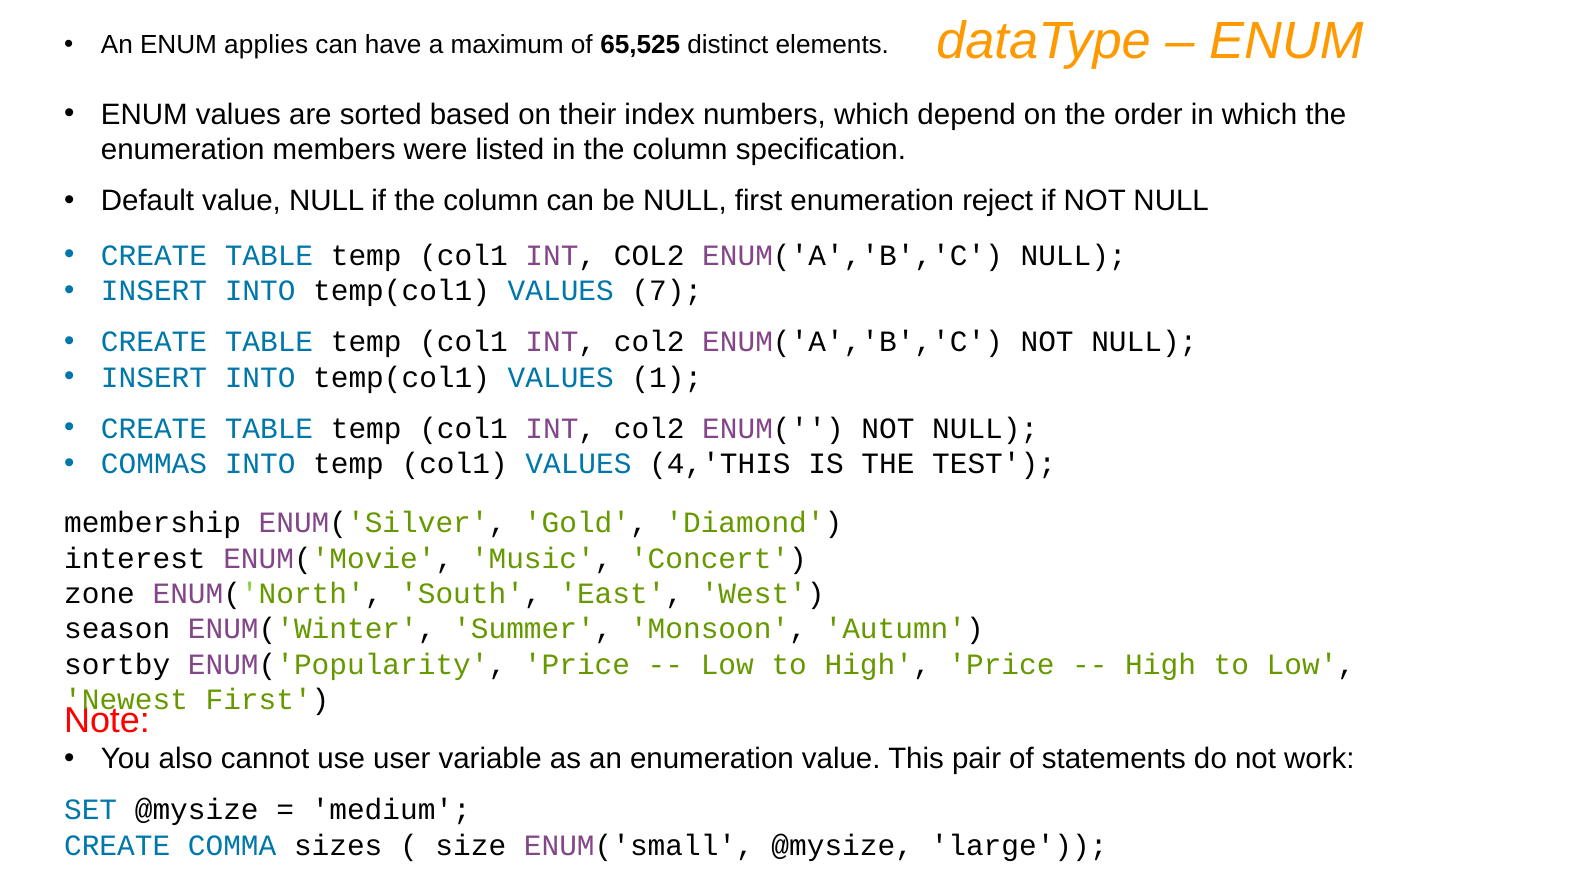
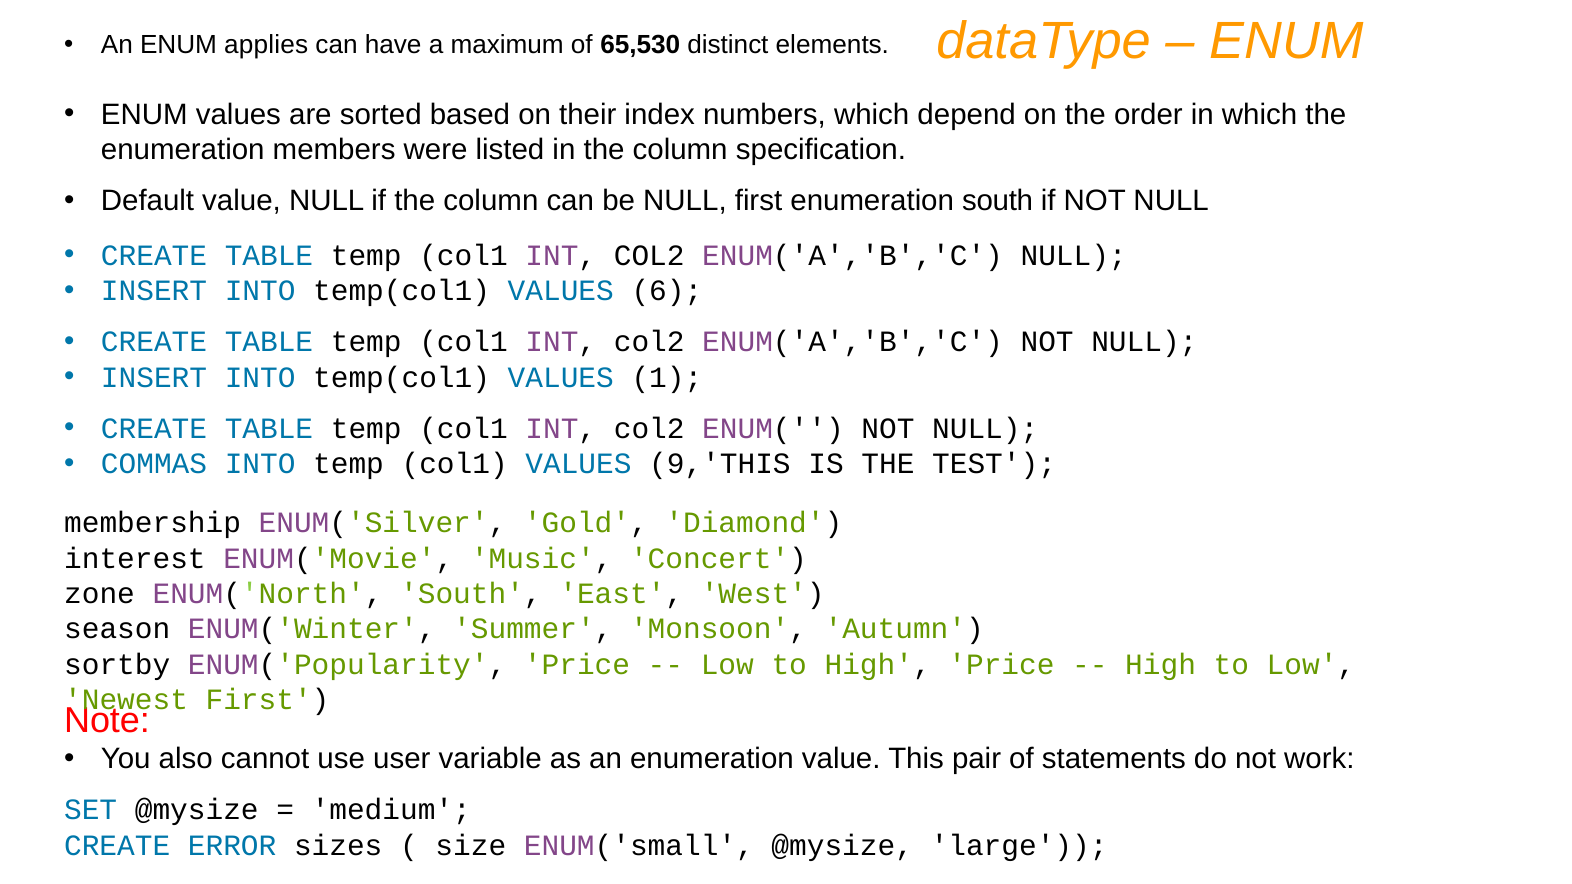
65,525: 65,525 -> 65,530
enumeration reject: reject -> south
7: 7 -> 6
4,'THIS: 4,'THIS -> 9,'THIS
COMMA: COMMA -> ERROR
